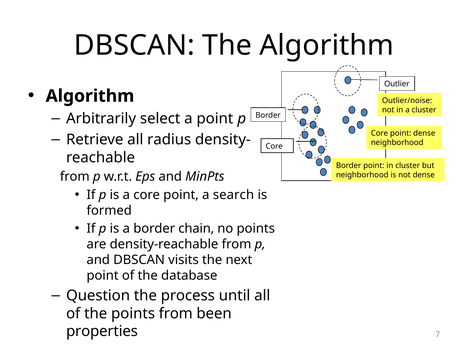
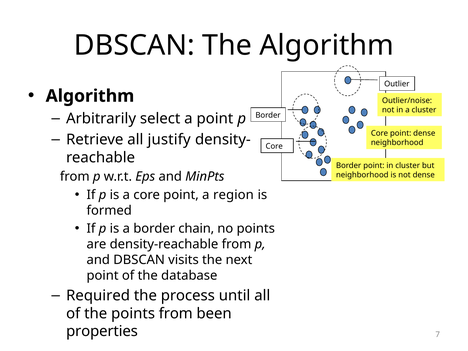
radius: radius -> justify
search: search -> region
Question: Question -> Required
